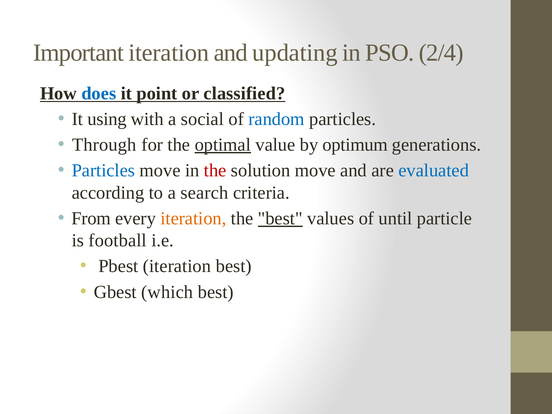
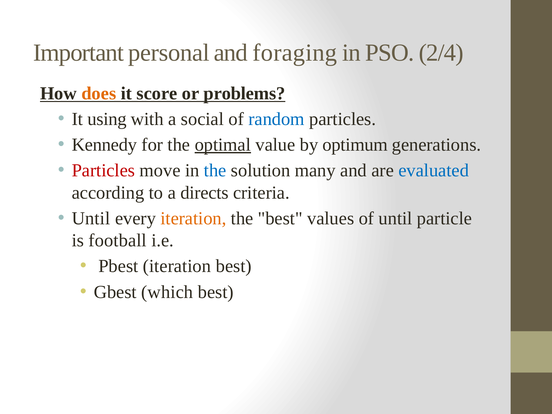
Important iteration: iteration -> personal
updating: updating -> foraging
does colour: blue -> orange
point: point -> score
classified: classified -> problems
Through: Through -> Kennedy
Particles at (103, 171) colour: blue -> red
the at (215, 171) colour: red -> blue
solution move: move -> many
search: search -> directs
From at (91, 218): From -> Until
best at (280, 218) underline: present -> none
